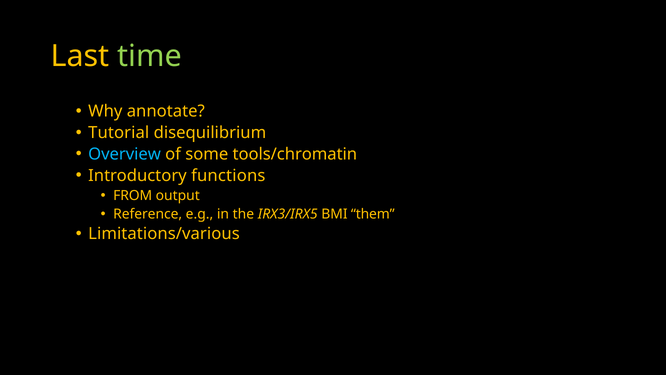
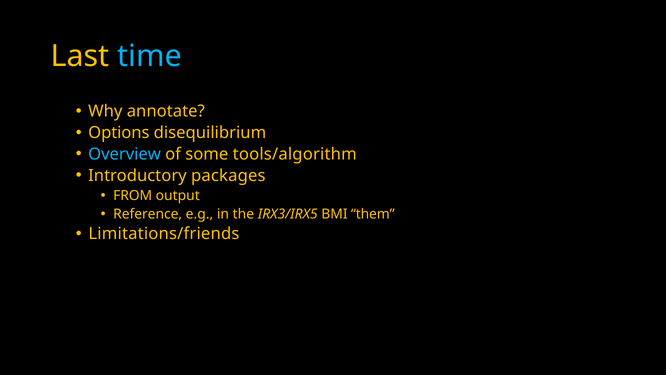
time colour: light green -> light blue
Tutorial: Tutorial -> Options
tools/chromatin: tools/chromatin -> tools/algorithm
functions: functions -> packages
Limitations/various: Limitations/various -> Limitations/friends
